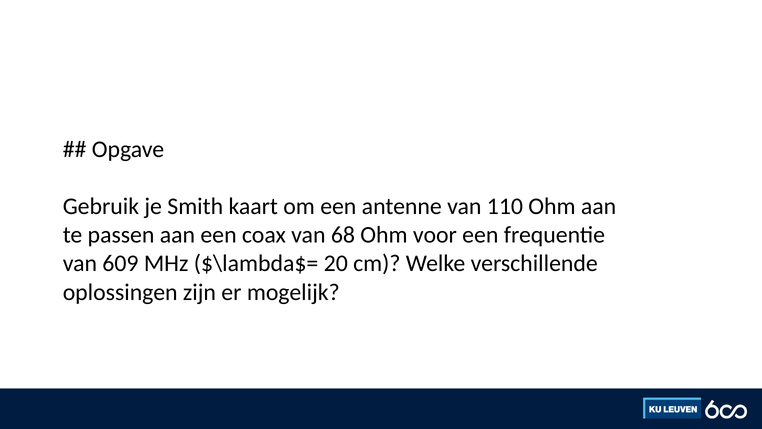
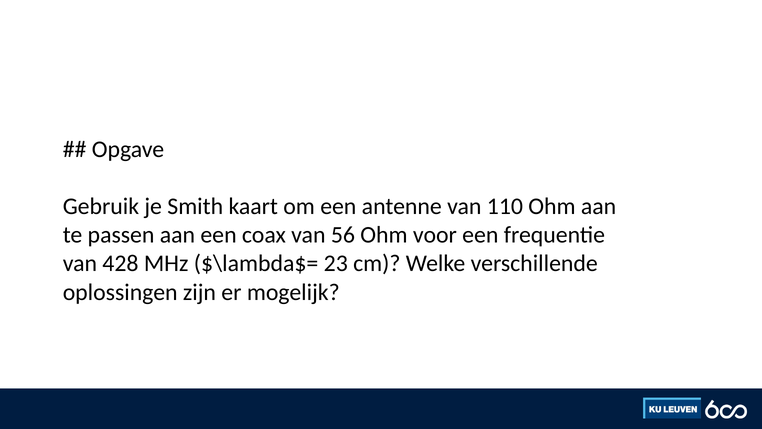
68: 68 -> 56
609: 609 -> 428
20: 20 -> 23
